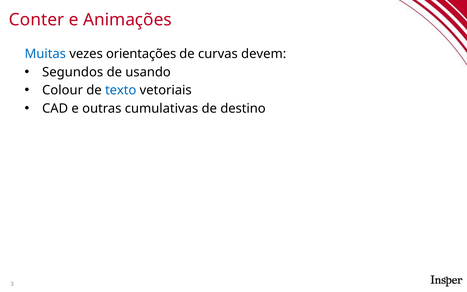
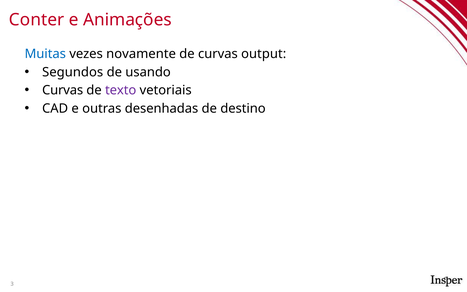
orientações: orientações -> novamente
devem: devem -> output
Colour at (63, 90): Colour -> Curvas
texto colour: blue -> purple
cumulativas: cumulativas -> desenhadas
